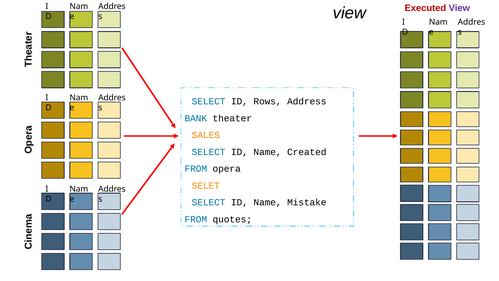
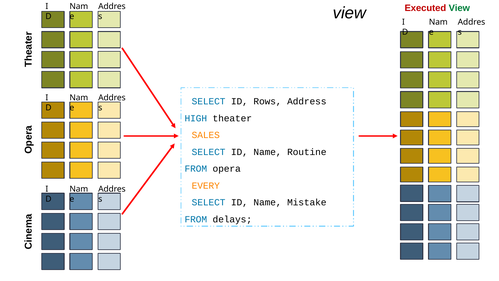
View at (459, 8) colour: purple -> green
BANK: BANK -> HIGH
Created: Created -> Routine
SELET: SELET -> EVERY
quotes: quotes -> delays
